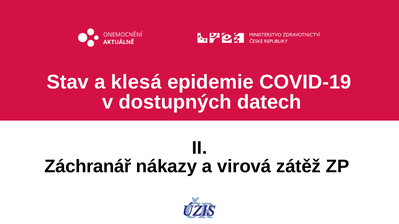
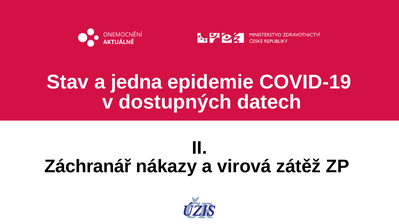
klesá: klesá -> jedna
